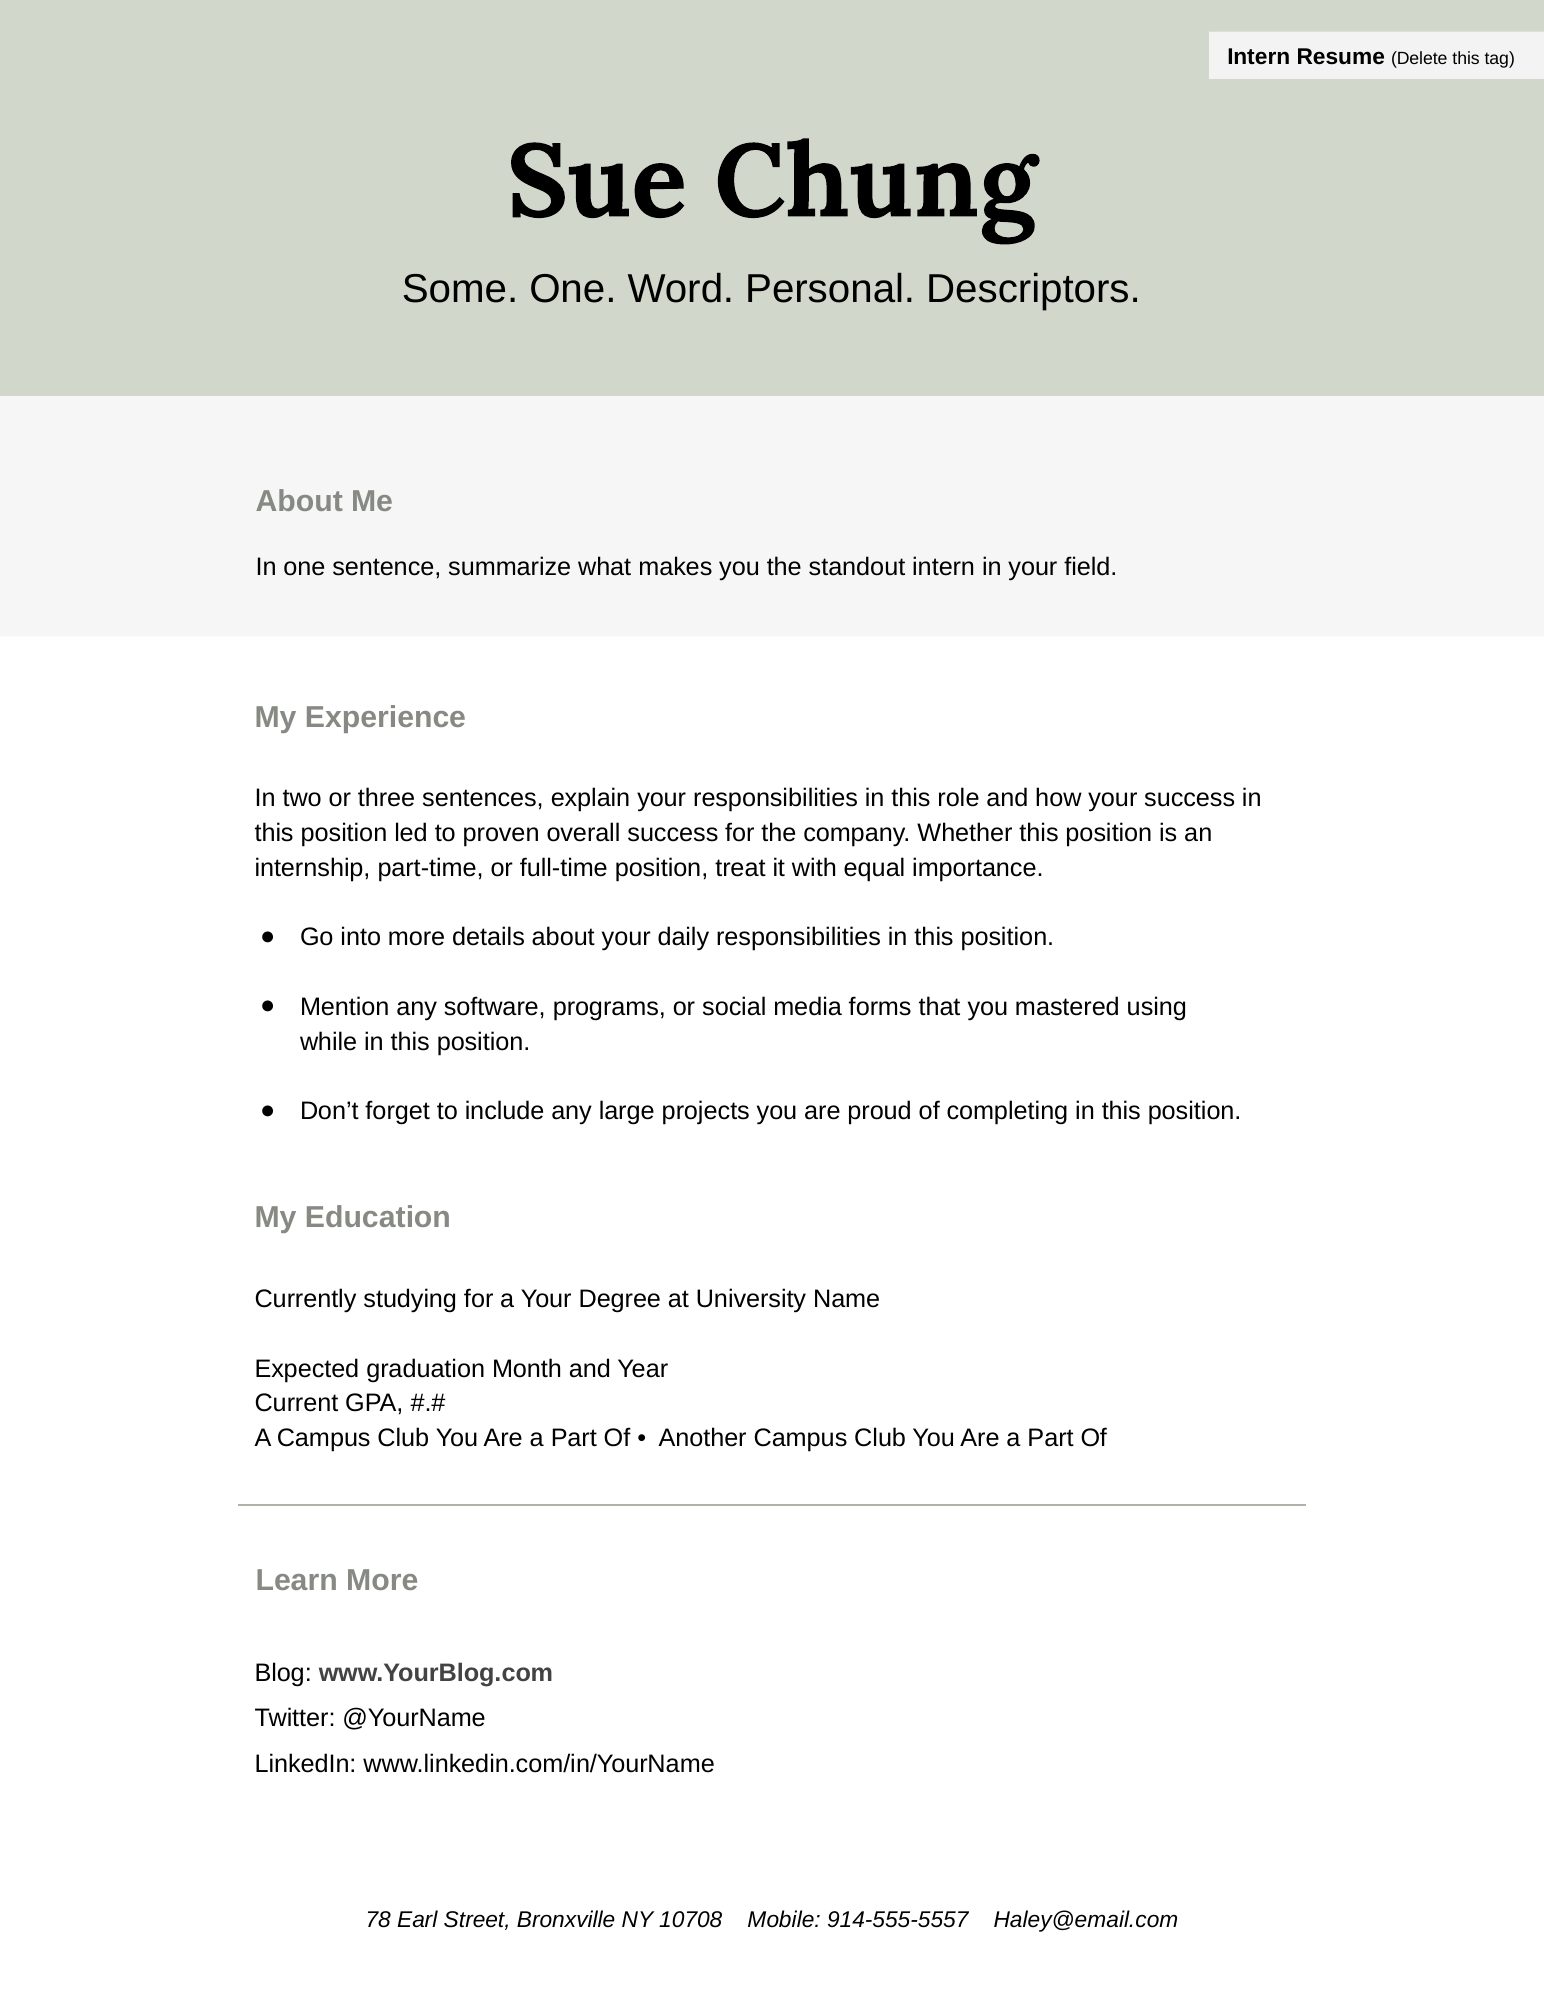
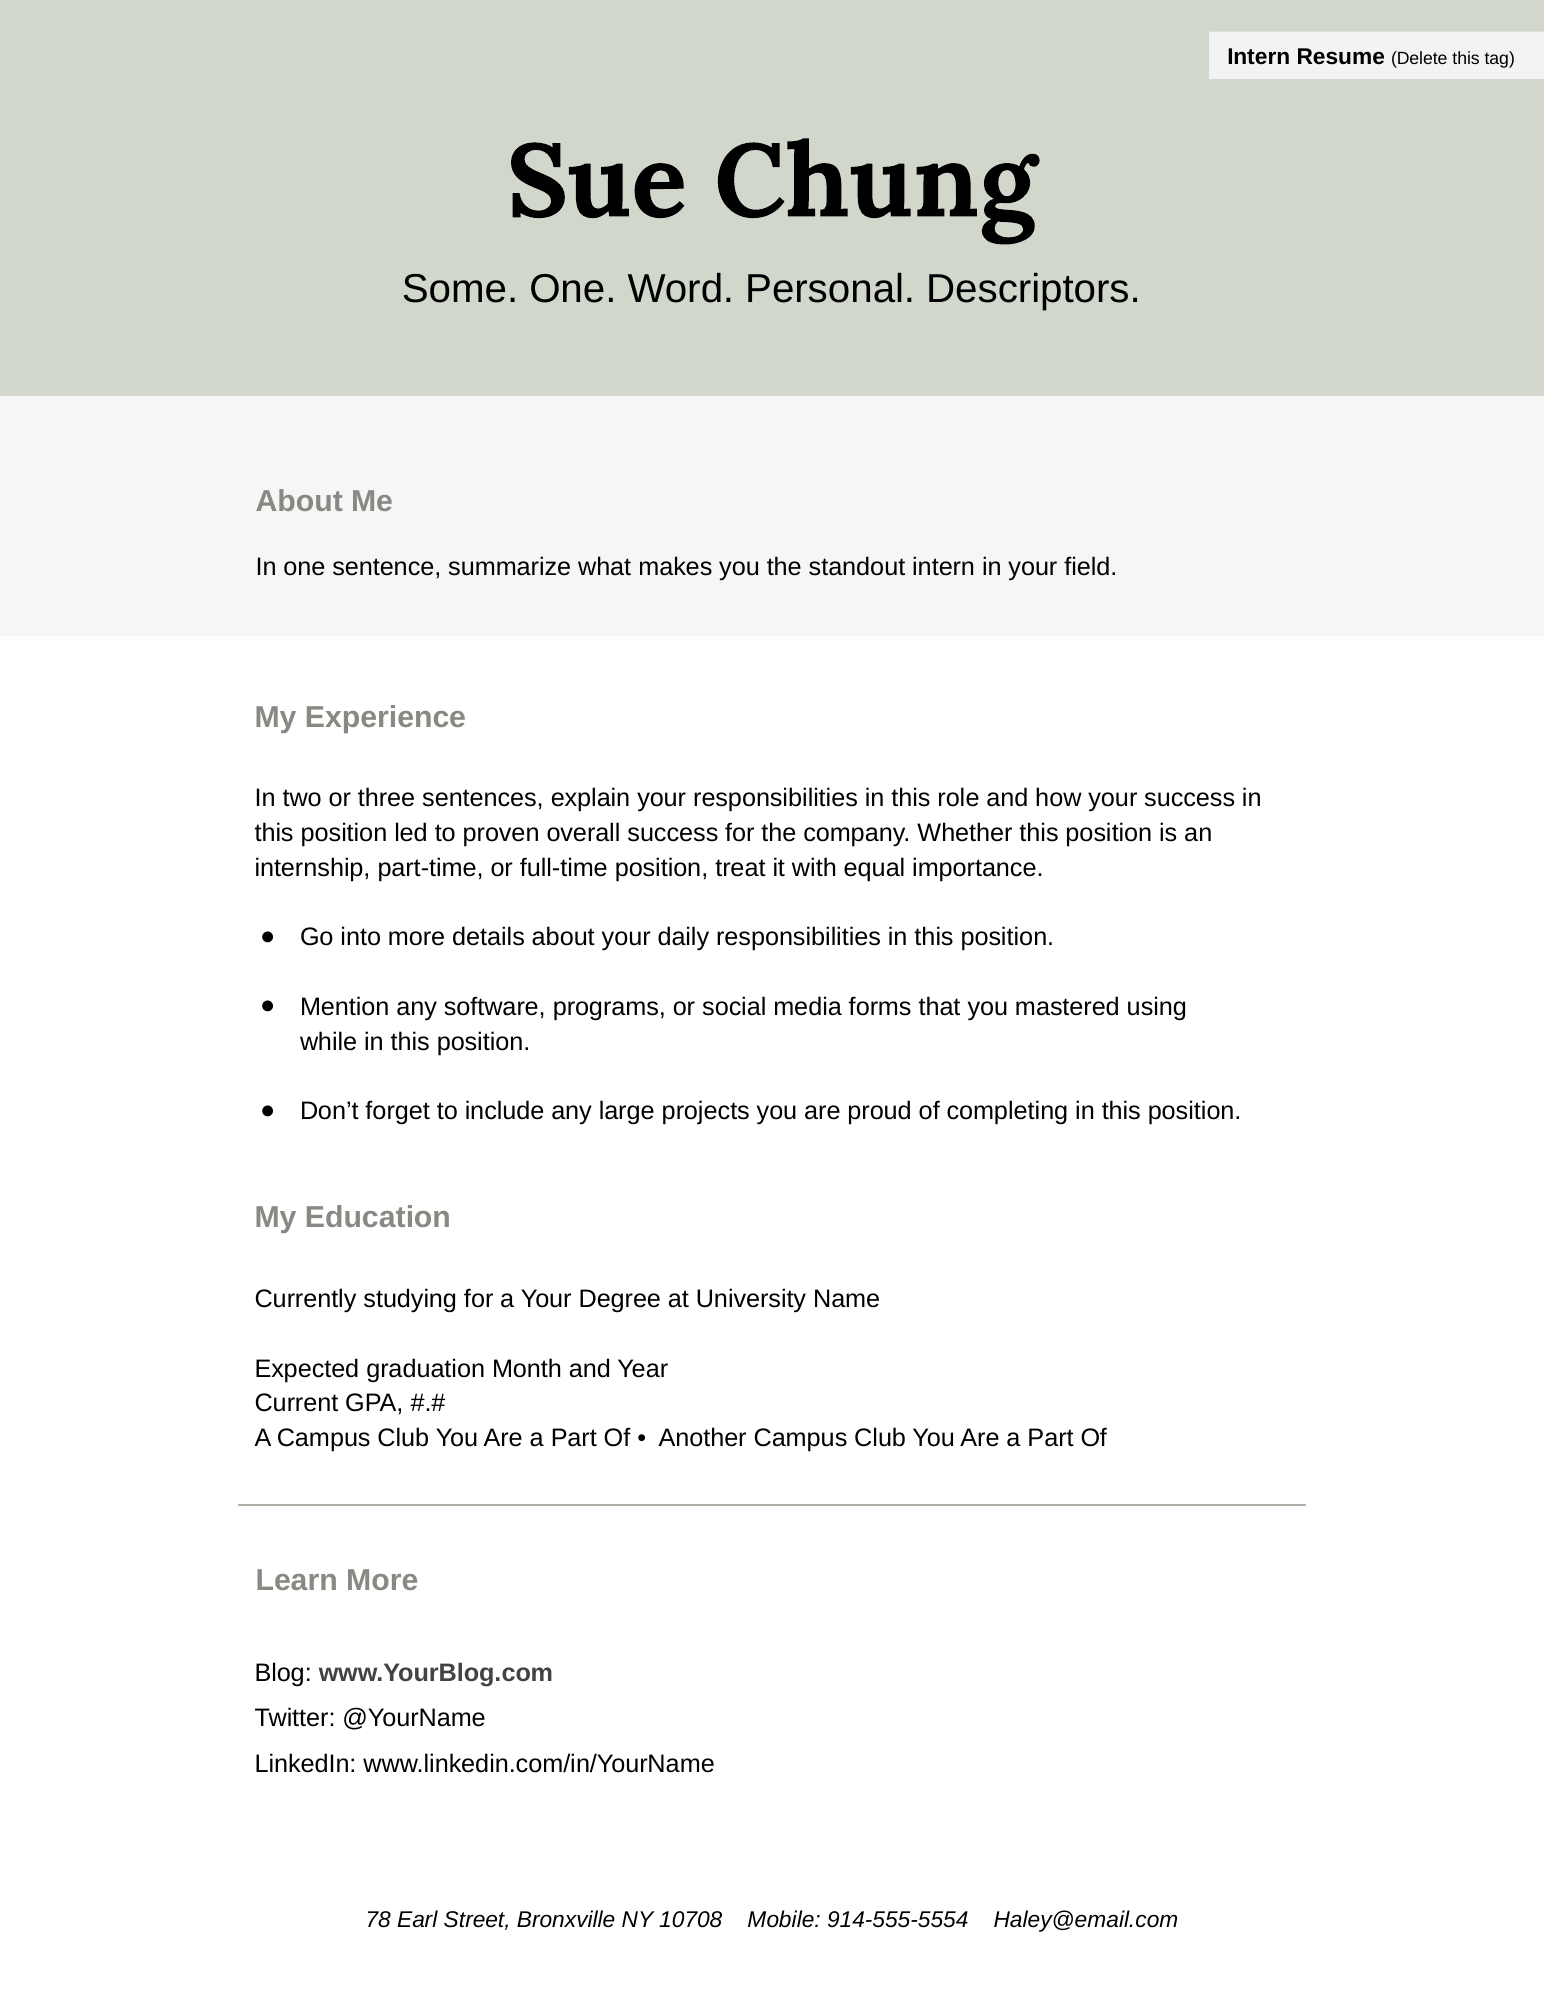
914-555-5557: 914-555-5557 -> 914-555-5554
